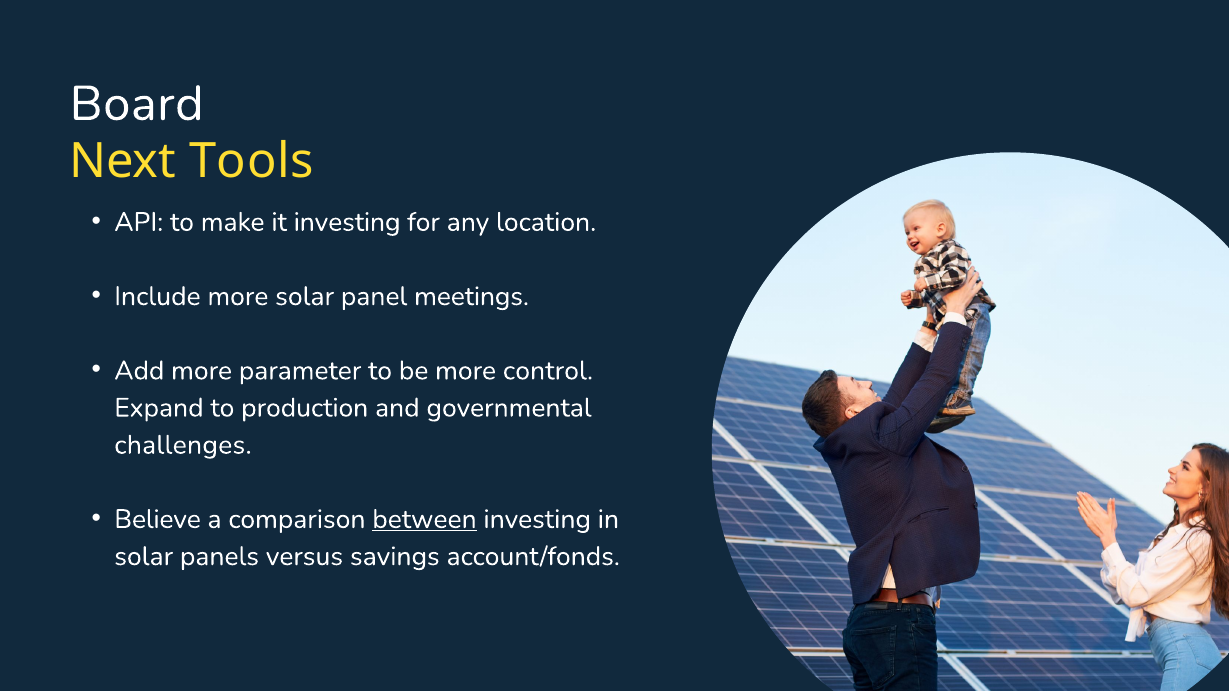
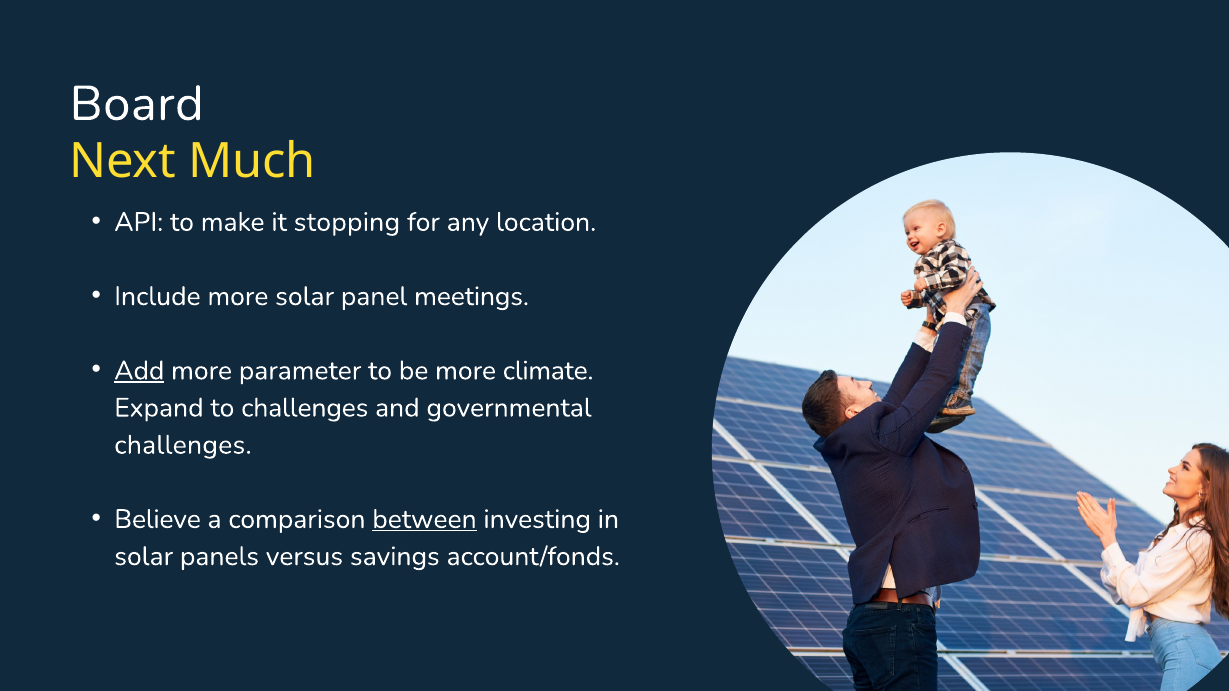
Tools: Tools -> Much
it investing: investing -> stopping
Add underline: none -> present
control: control -> climate
to production: production -> challenges
